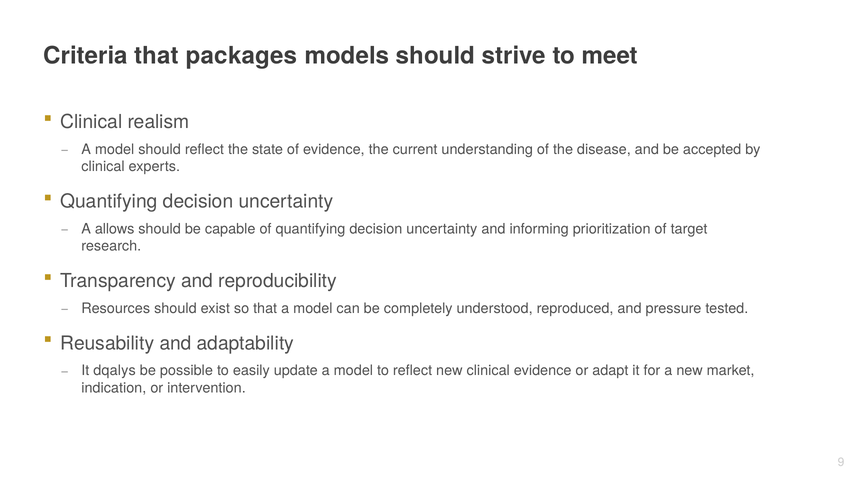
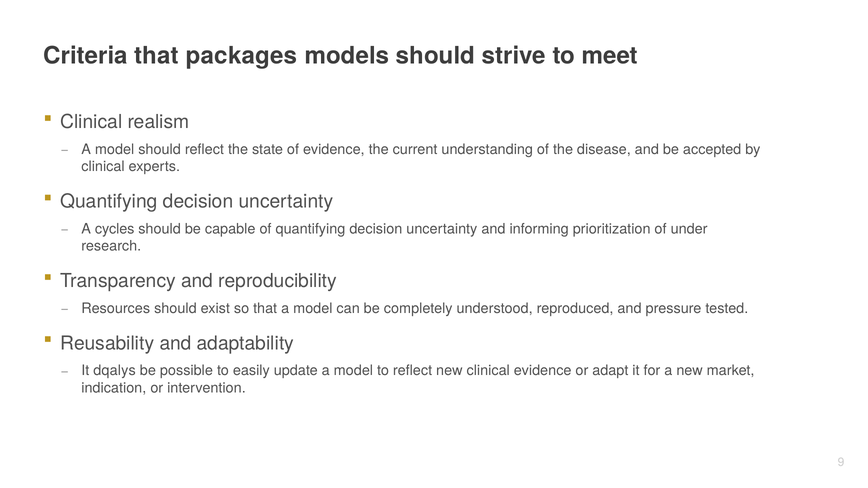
allows: allows -> cycles
target: target -> under
